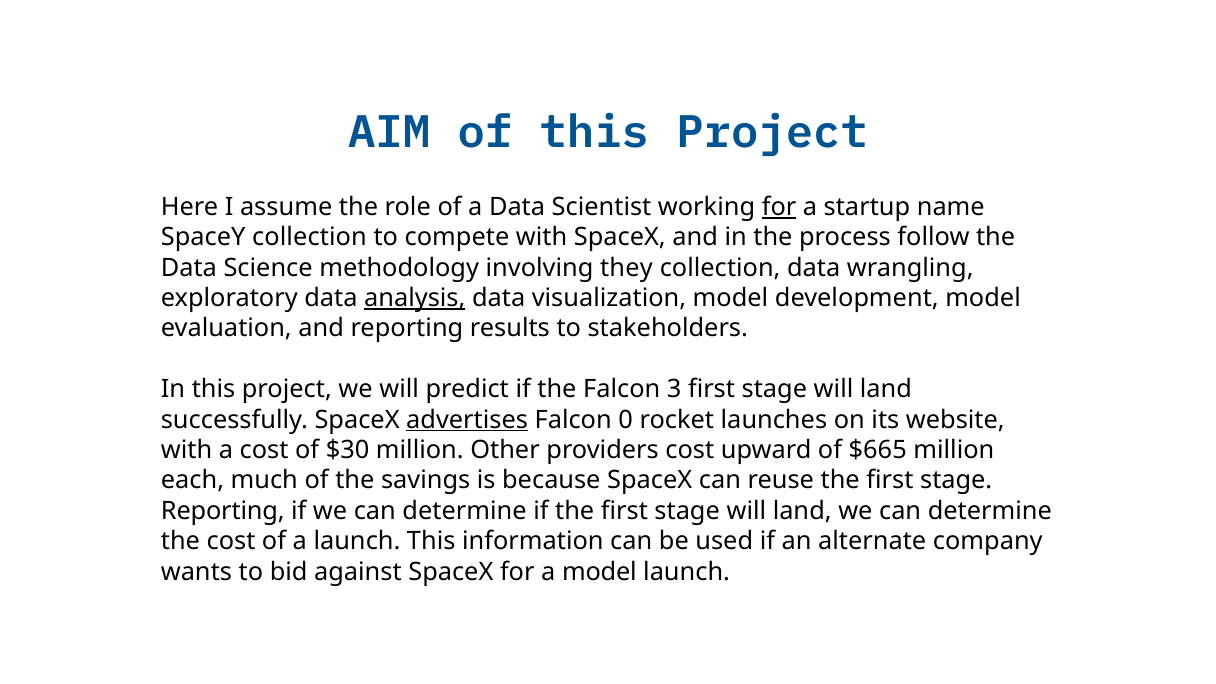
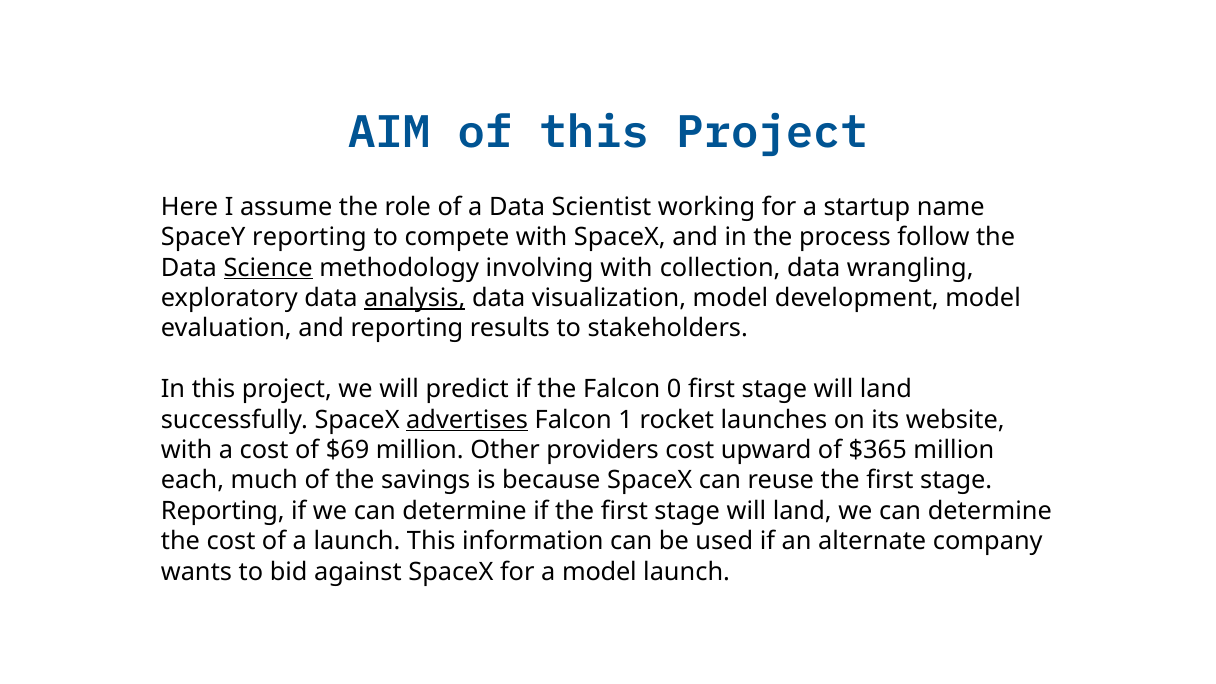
for at (779, 207) underline: present -> none
SpaceY collection: collection -> reporting
Science underline: none -> present
involving they: they -> with
3: 3 -> 0
0: 0 -> 1
$30: $30 -> $69
$665: $665 -> $365
